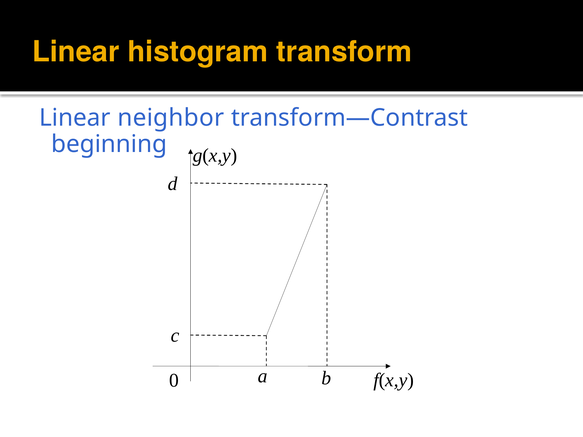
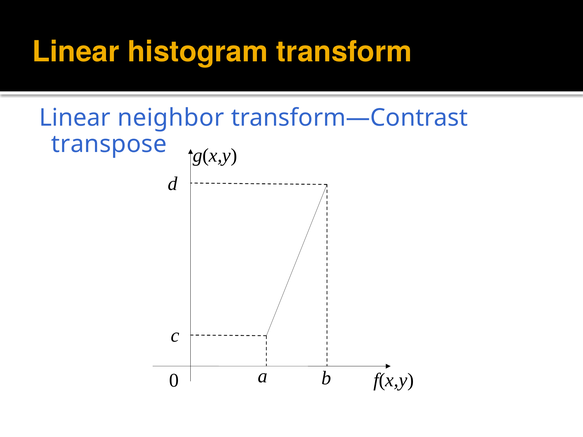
beginning: beginning -> transpose
